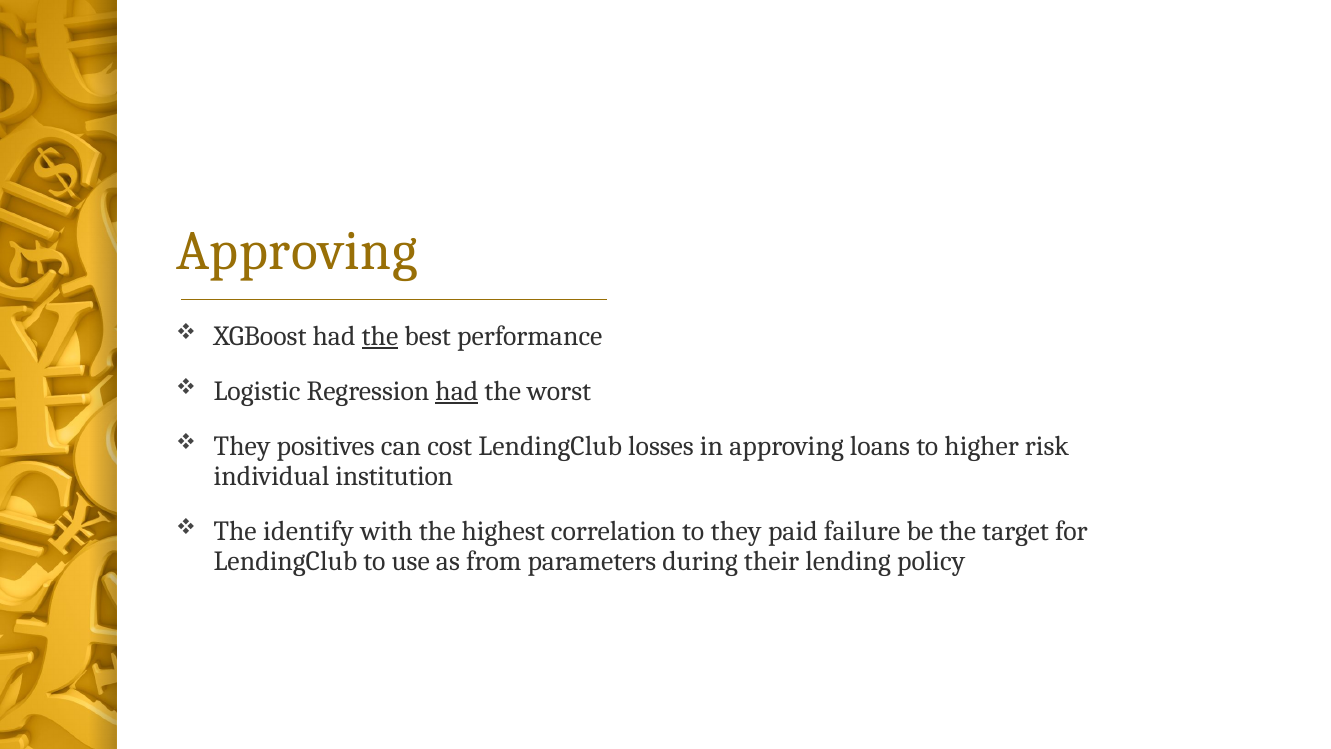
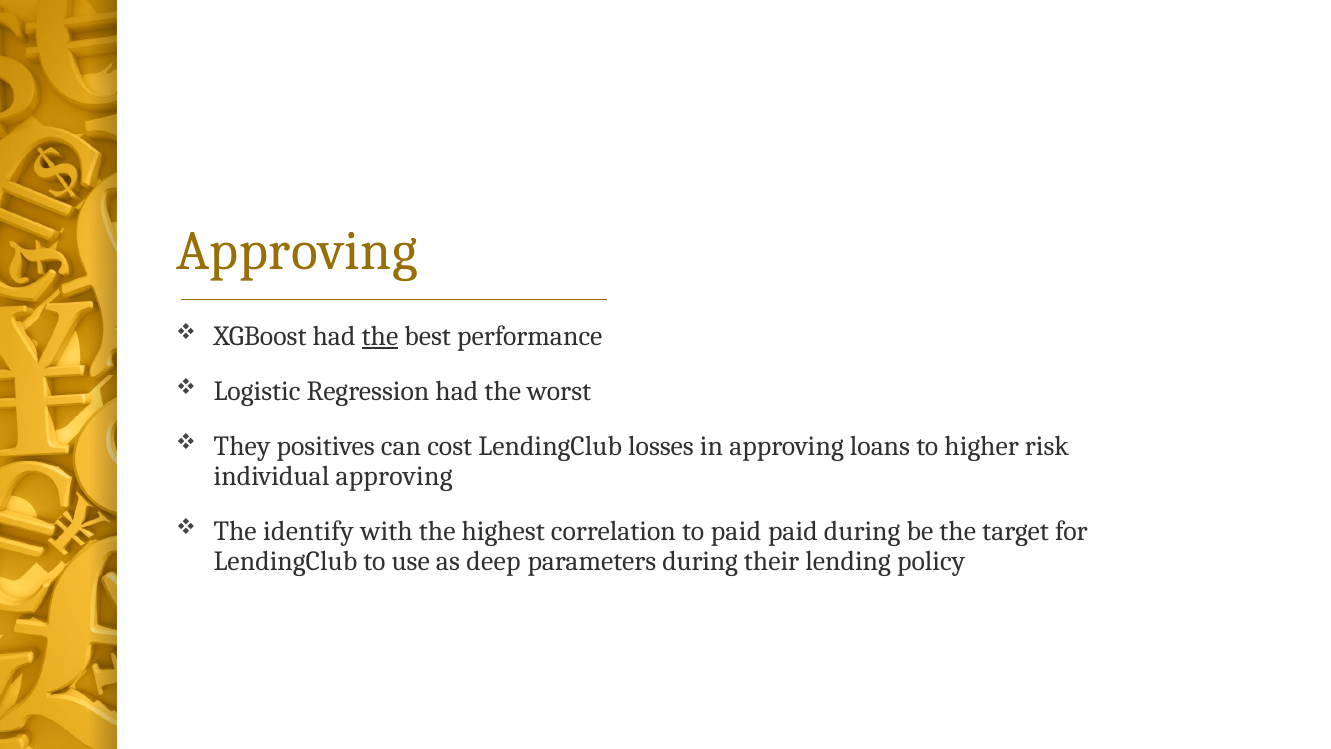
had at (457, 391) underline: present -> none
individual institution: institution -> approving
to they: they -> paid
paid failure: failure -> during
from: from -> deep
